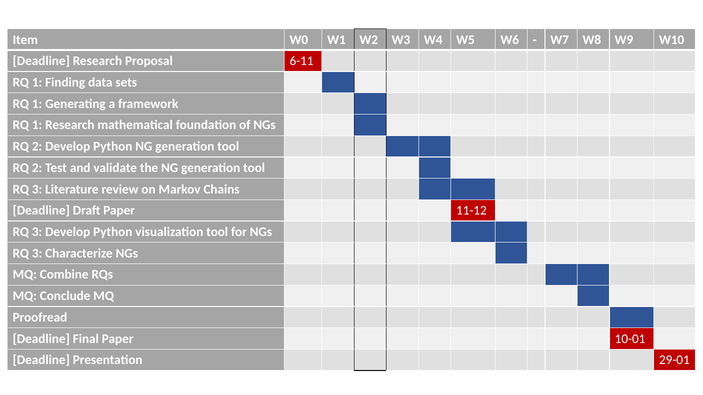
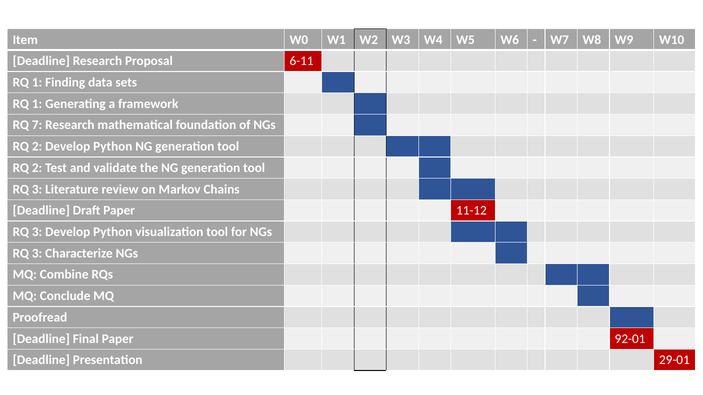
1 at (37, 125): 1 -> 7
10-01: 10-01 -> 92-01
